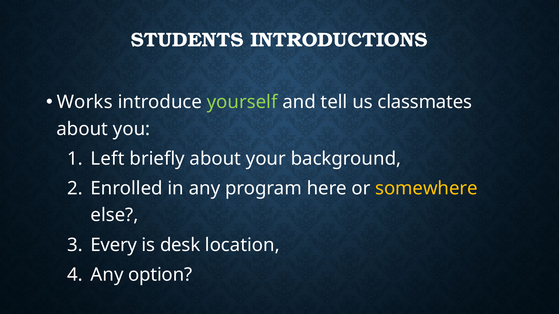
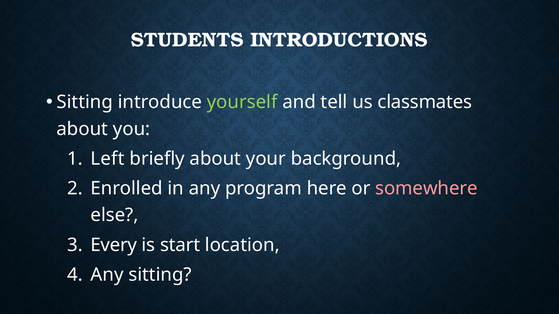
Works at (85, 102): Works -> Sitting
somewhere colour: yellow -> pink
desk: desk -> start
Any option: option -> sitting
